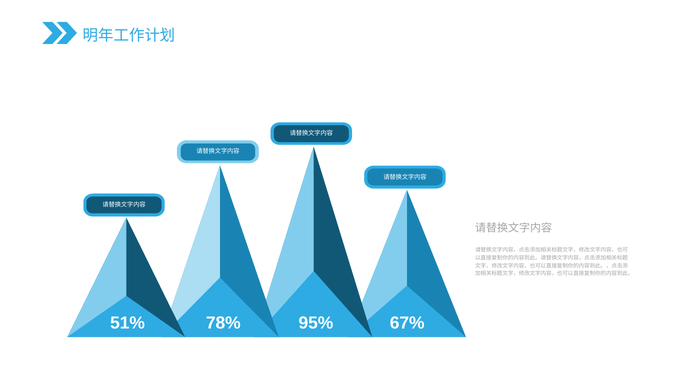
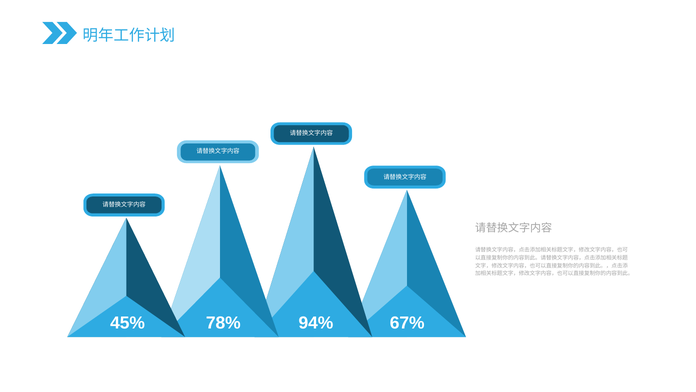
51%: 51% -> 45%
95%: 95% -> 94%
